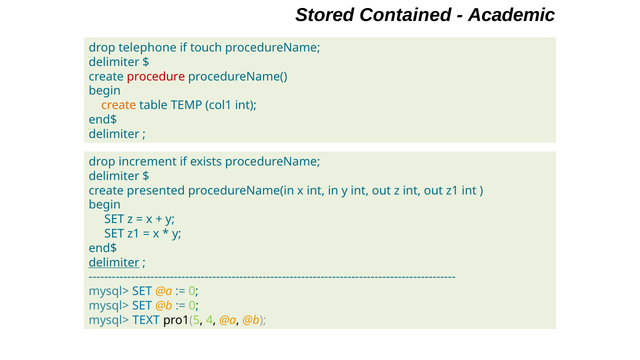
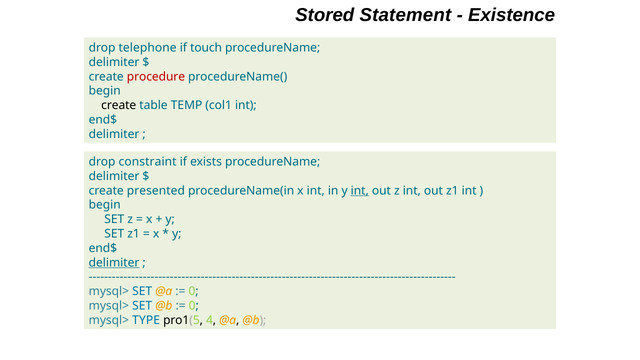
Contained: Contained -> Statement
Academic: Academic -> Existence
create at (119, 105) colour: orange -> black
increment: increment -> constraint
int at (360, 191) underline: none -> present
TEXT: TEXT -> TYPE
